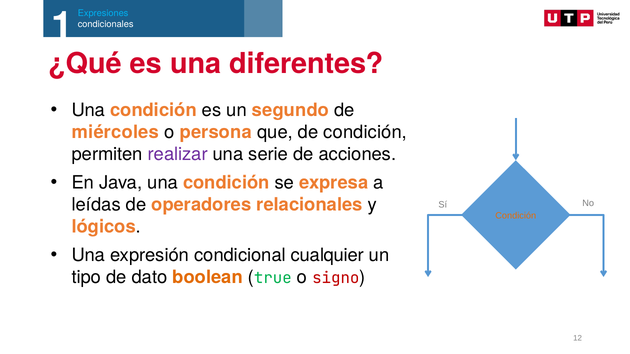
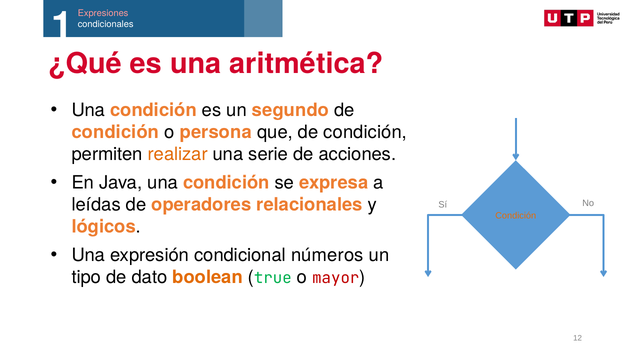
Expresiones colour: light blue -> pink
diferentes: diferentes -> aritmética
miércoles at (115, 132): miércoles -> condición
realizar colour: purple -> orange
cualquier: cualquier -> números
signo: signo -> mayor
